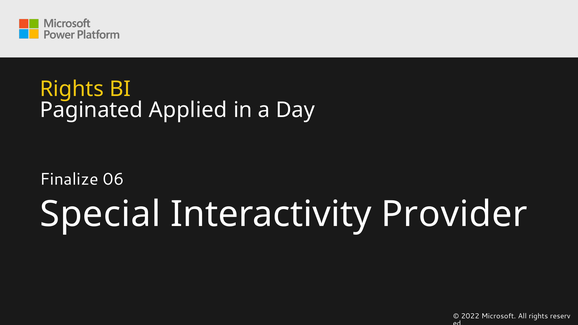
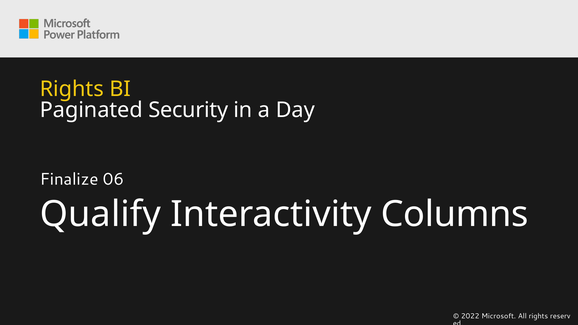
Applied: Applied -> Security
Special: Special -> Qualify
Provider: Provider -> Columns
